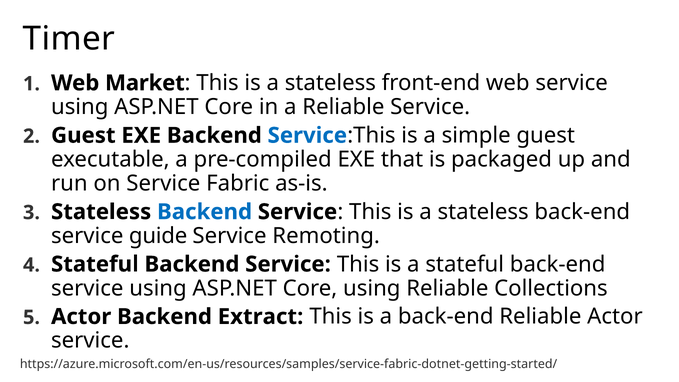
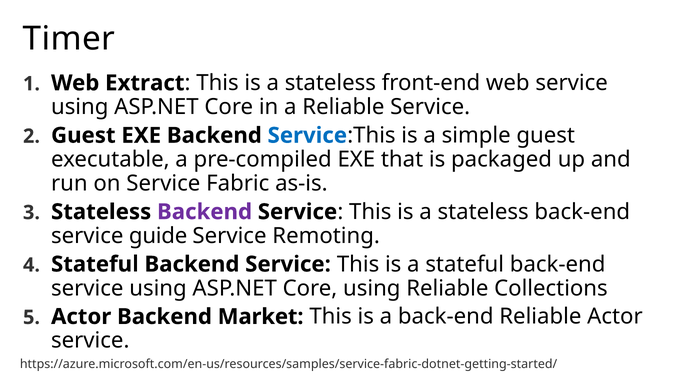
Market: Market -> Extract
Backend at (205, 212) colour: blue -> purple
Extract: Extract -> Market
